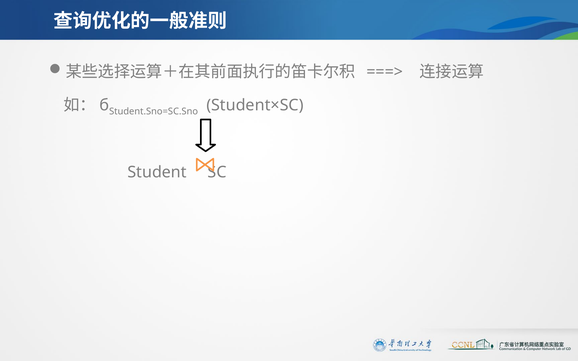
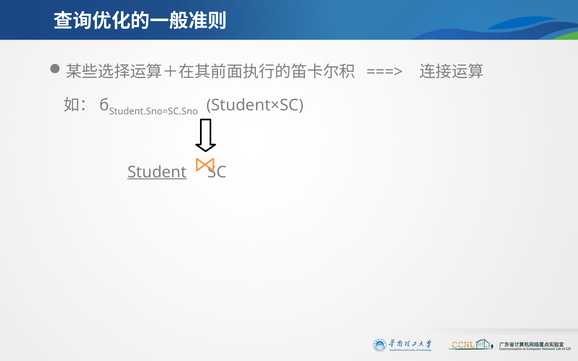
Student underline: none -> present
